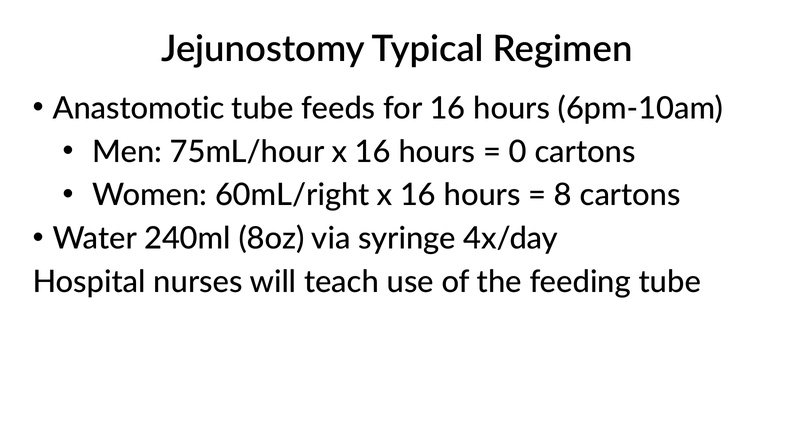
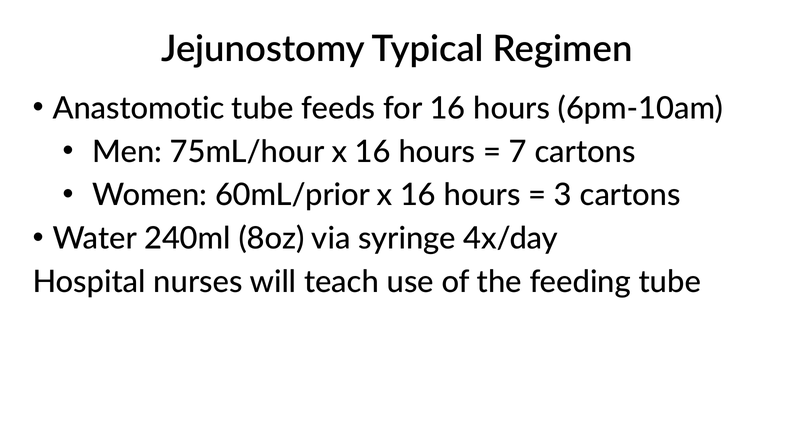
0: 0 -> 7
60mL/right: 60mL/right -> 60mL/prior
8: 8 -> 3
